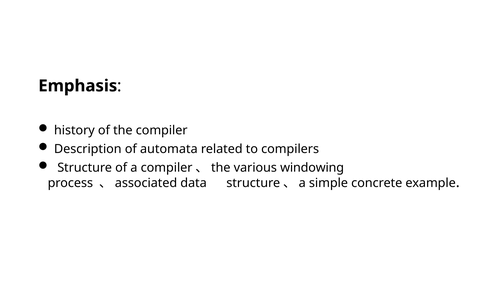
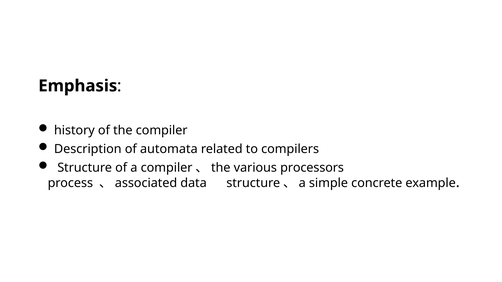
windowing: windowing -> processors
